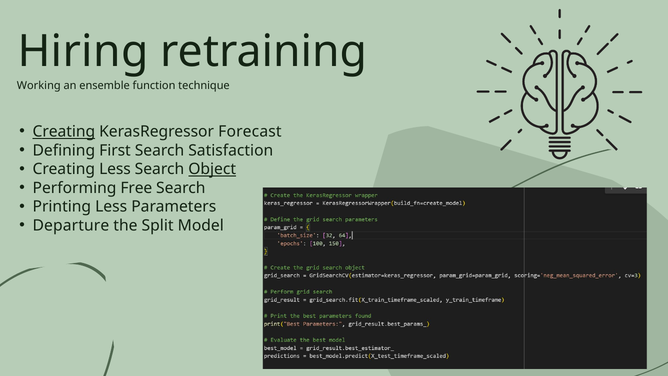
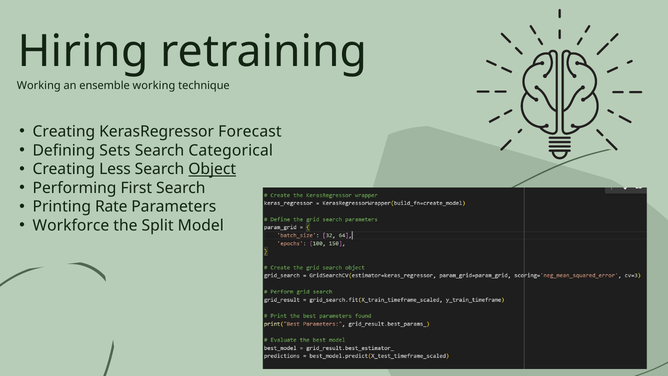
ensemble function: function -> working
Creating at (64, 132) underline: present -> none
First: First -> Sets
Satisfaction: Satisfaction -> Categorical
Free: Free -> First
Printing Less: Less -> Rate
Departure: Departure -> Workforce
